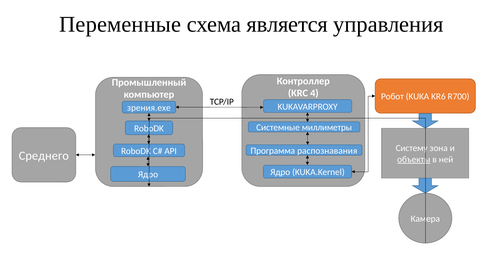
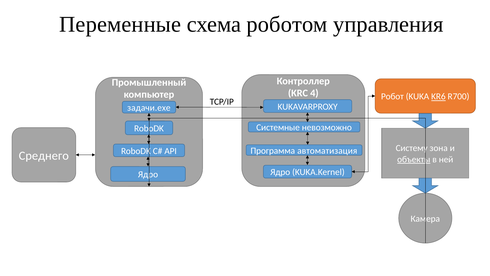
является: является -> роботом
KR6 underline: none -> present
зрения.exe: зрения.exe -> задачи.exe
миллиметры: миллиметры -> невозможно
распознавания: распознавания -> автоматизация
